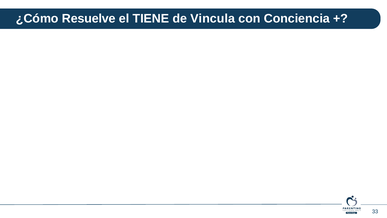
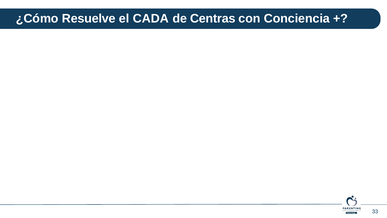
TIENE: TIENE -> CADA
Vincula: Vincula -> Centras
